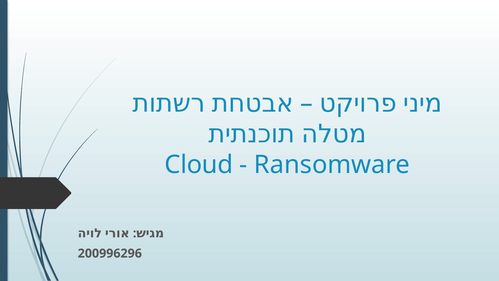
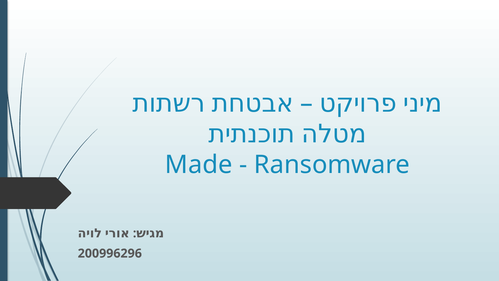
Cloud: Cloud -> Made
